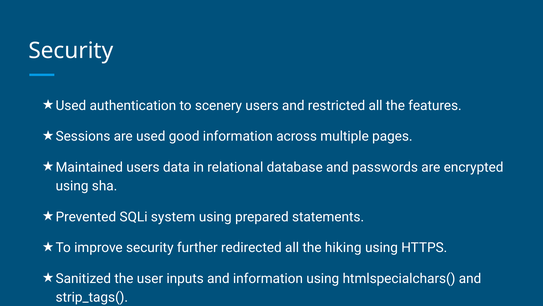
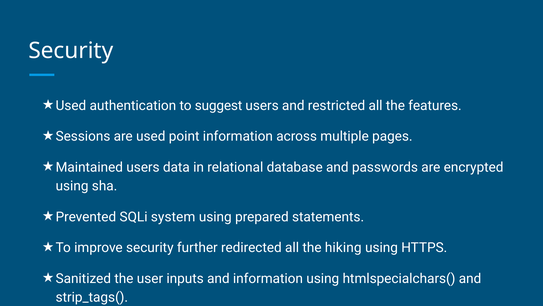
scenery: scenery -> suggest
good: good -> point
